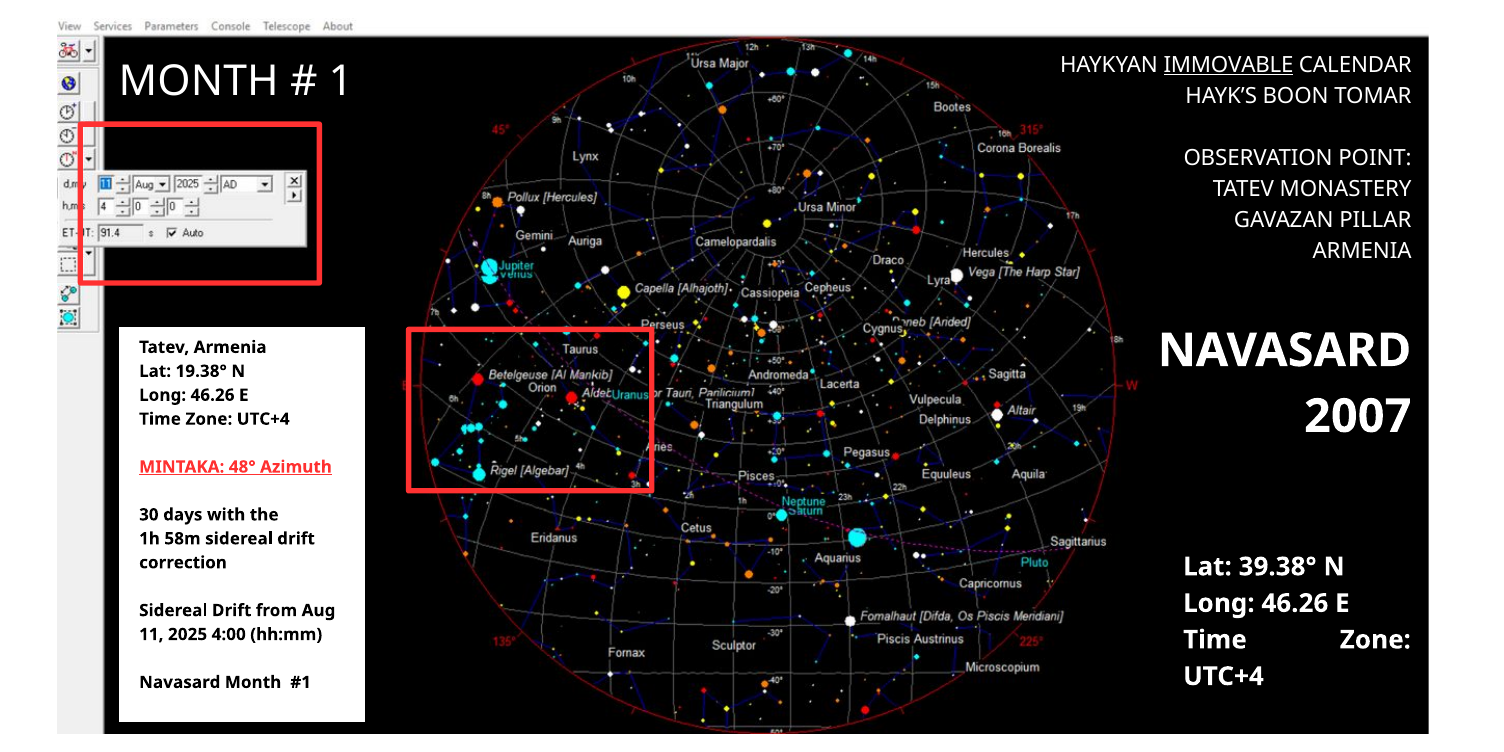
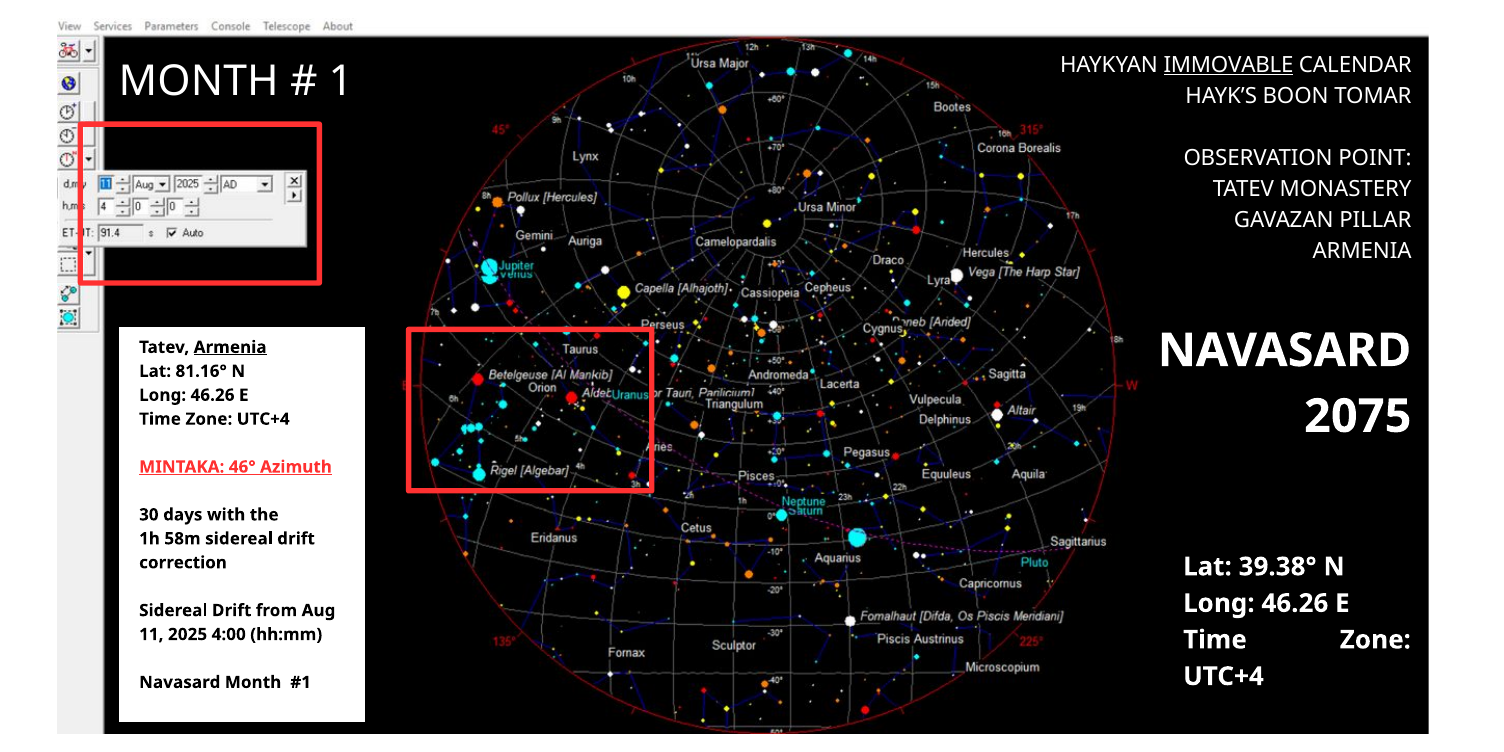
Armenia at (230, 347) underline: none -> present
19.38°: 19.38° -> 81.16°
2007: 2007 -> 2075
48°: 48° -> 46°
